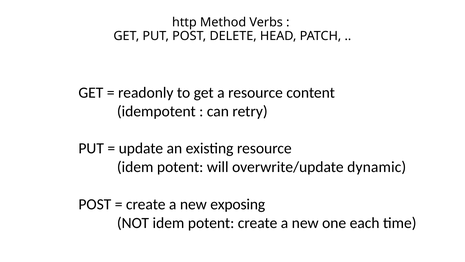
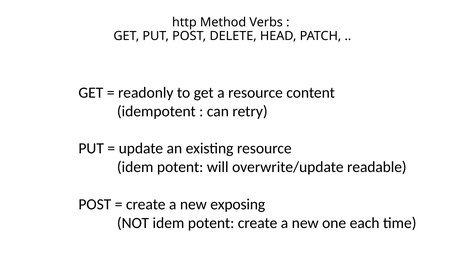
dynamic: dynamic -> readable
